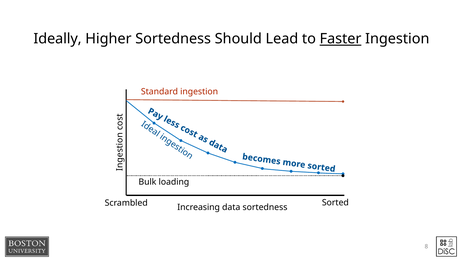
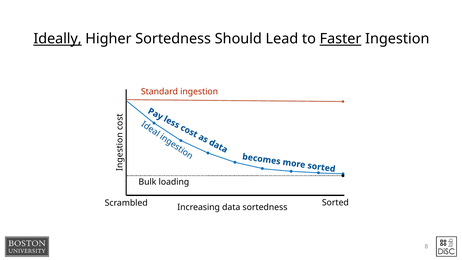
Ideally underline: none -> present
